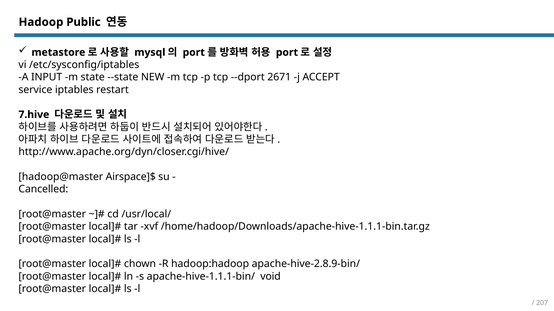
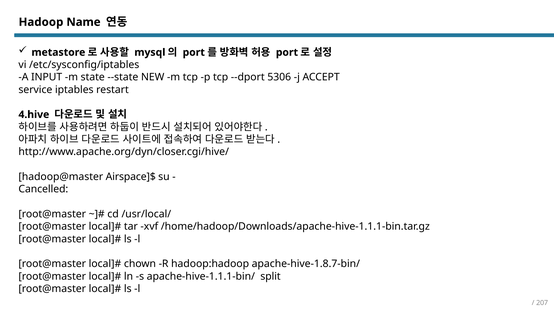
Public: Public -> Name
2671: 2671 -> 5306
7.hive: 7.hive -> 4.hive
apache-hive-2.8.9-bin/: apache-hive-2.8.9-bin/ -> apache-hive-1.8.7-bin/
void: void -> split
